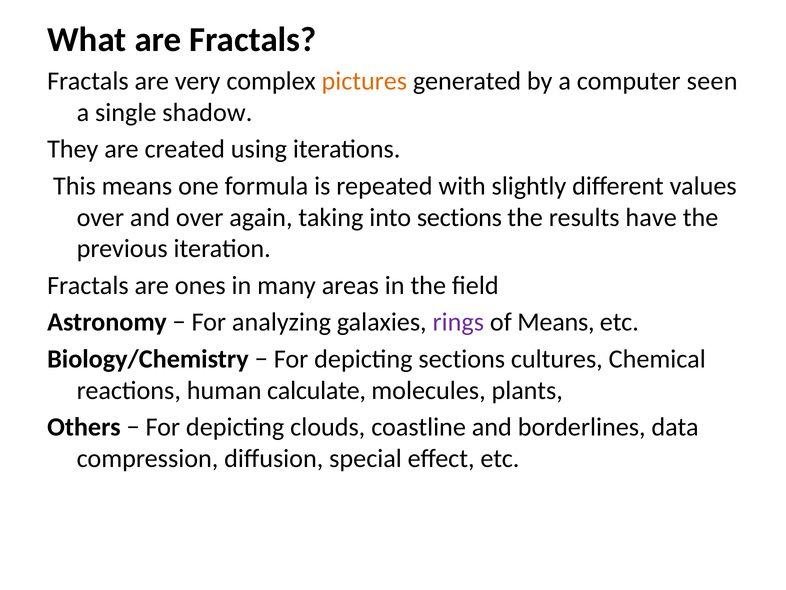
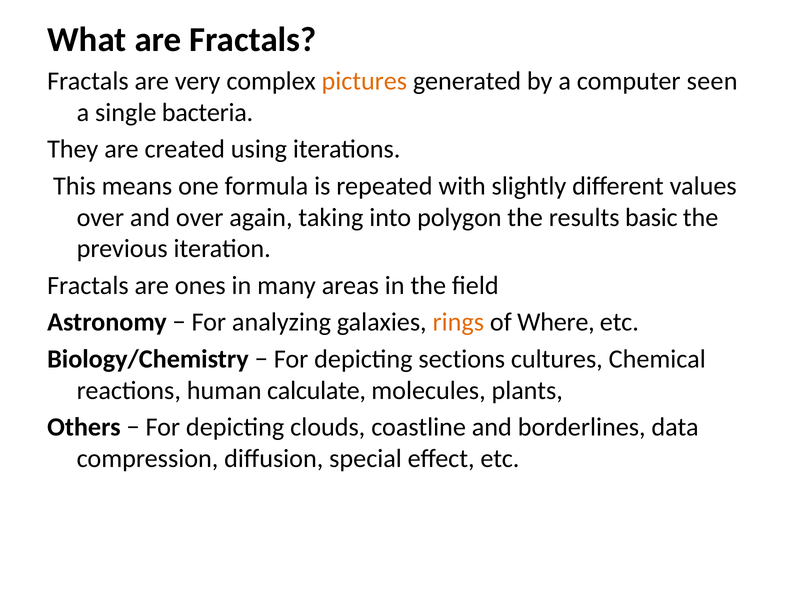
shadow: shadow -> bacteria
into sections: sections -> polygon
have: have -> basic
rings colour: purple -> orange
of Means: Means -> Where
